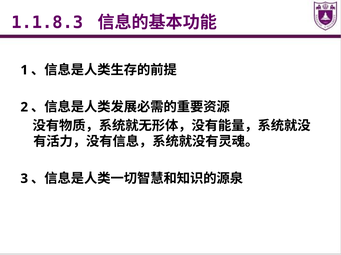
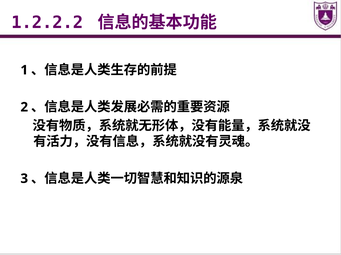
1.1.8.3: 1.1.8.3 -> 1.2.2.2
